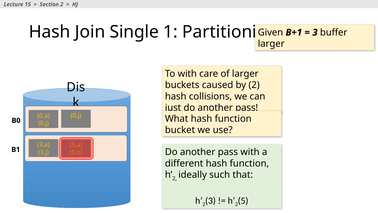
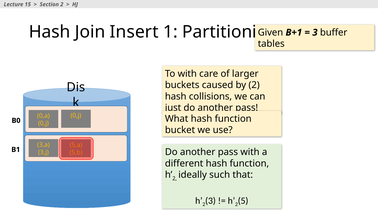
Single: Single -> Insert
larger at (271, 44): larger -> tables
